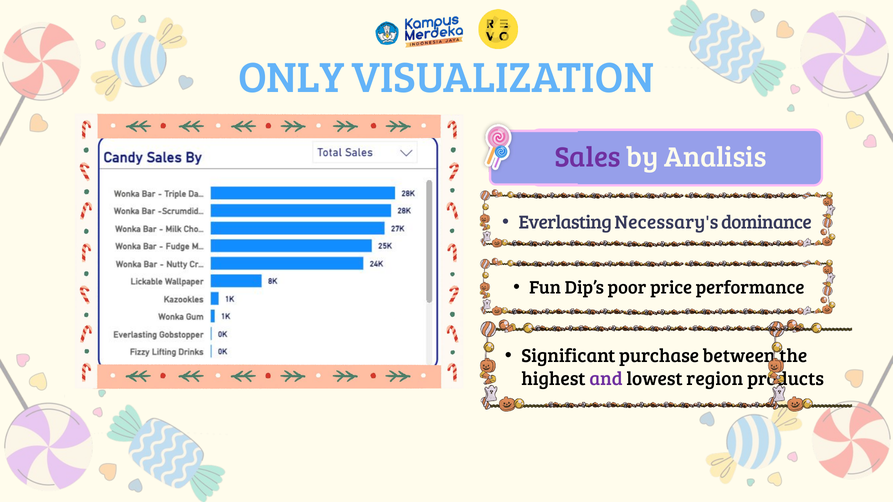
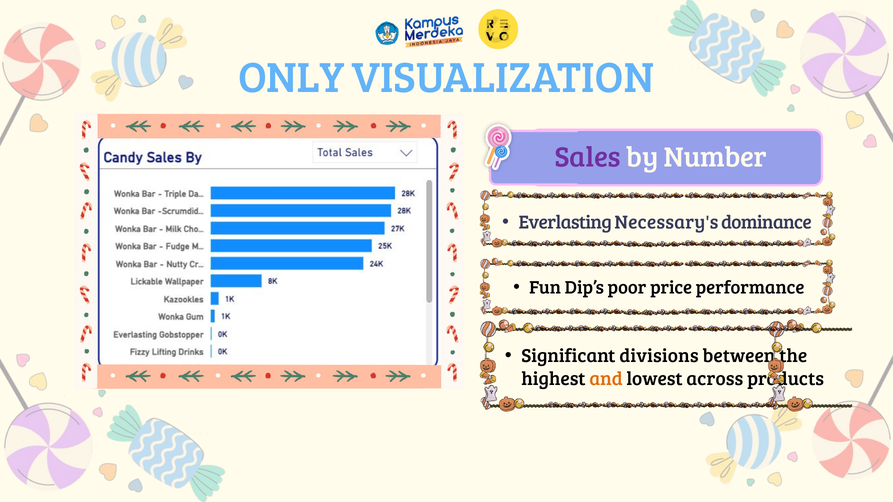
Analisis: Analisis -> Number
purchase: purchase -> divisions
and colour: purple -> orange
region: region -> across
